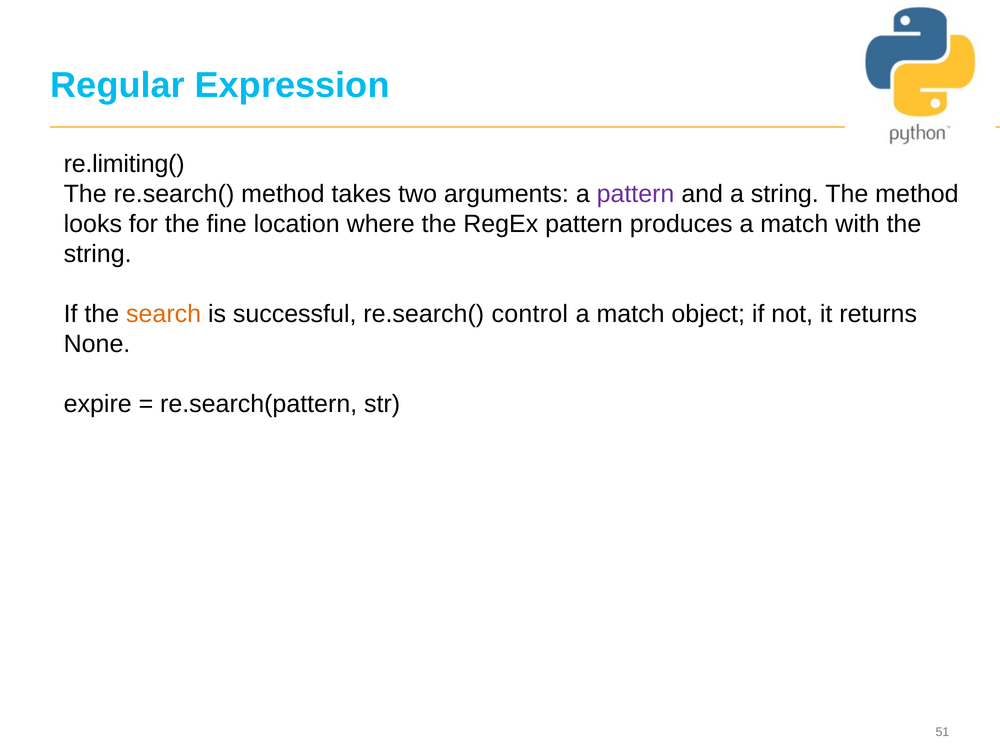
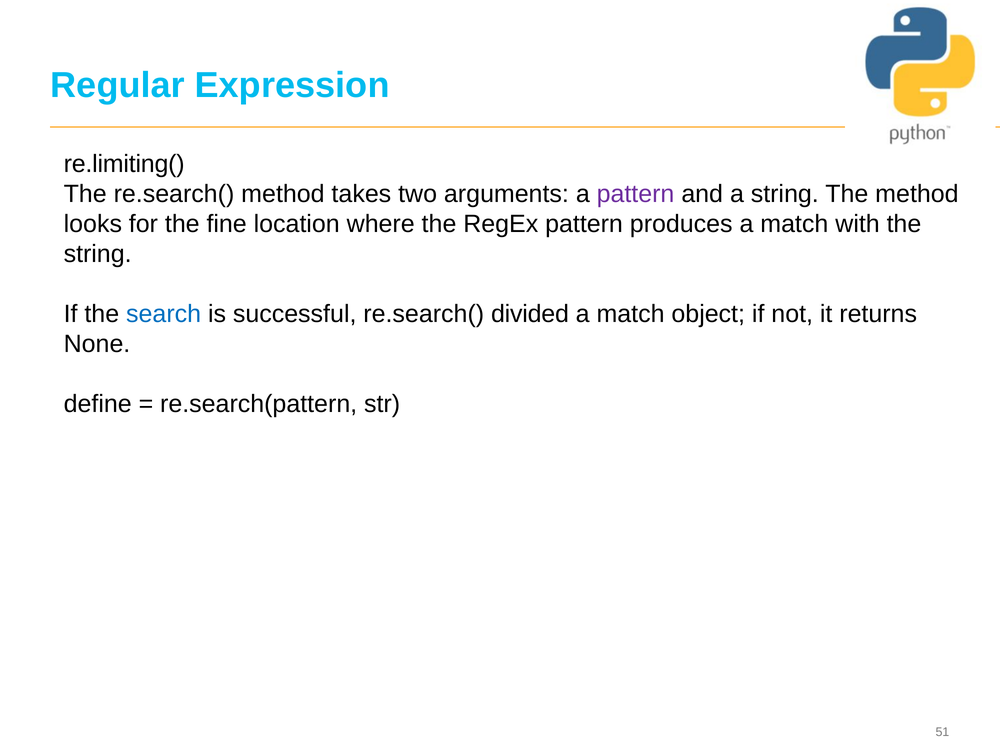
search colour: orange -> blue
control: control -> divided
expire: expire -> define
